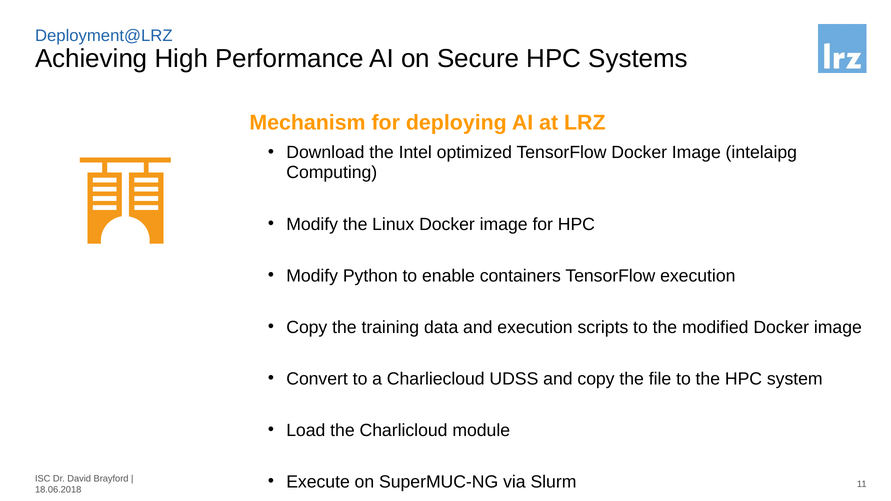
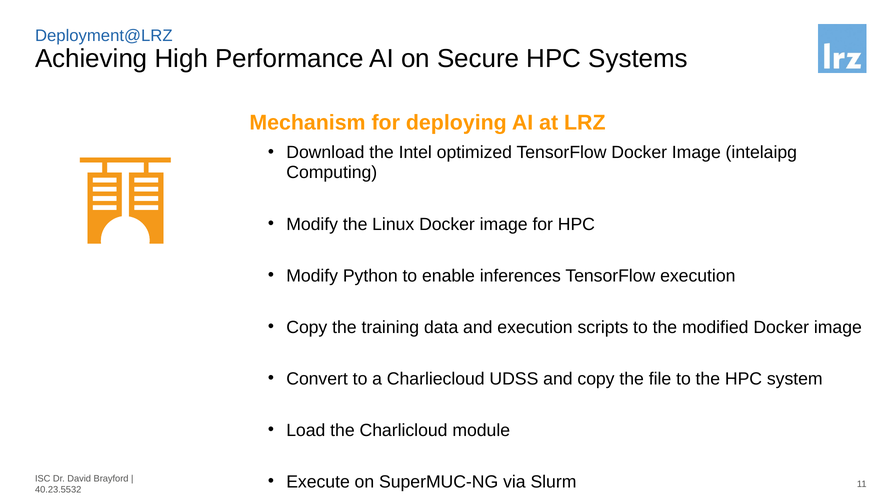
containers: containers -> inferences
18.06.2018: 18.06.2018 -> 40.23.5532
